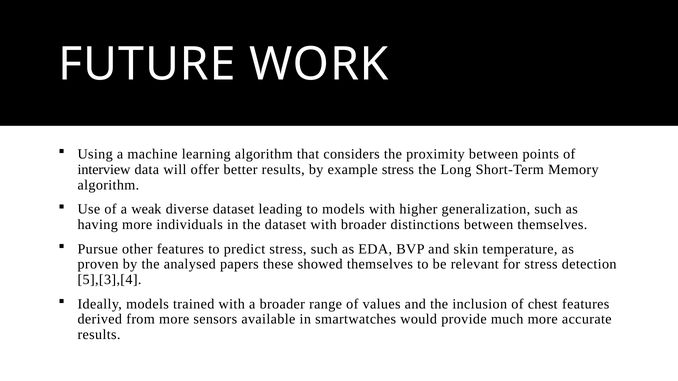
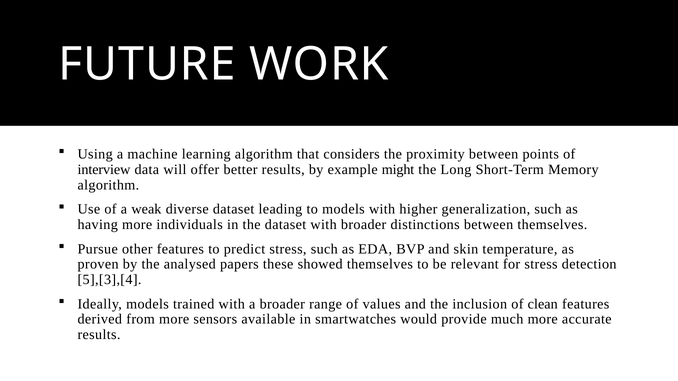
example stress: stress -> might
chest: chest -> clean
